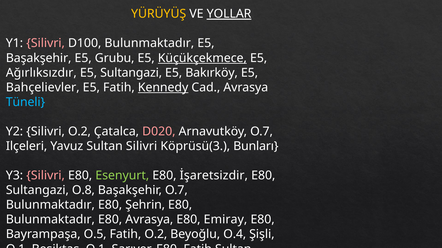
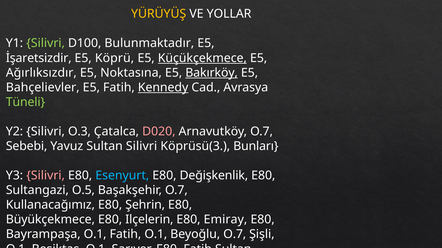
YOLLAR underline: present -> none
Silivri at (46, 43) colour: pink -> light green
Başakşehir at (39, 58): Başakşehir -> İşaretsizdir
Grubu: Grubu -> Köprü
E5 Sultangazi: Sultangazi -> Noktasına
Bakırköy underline: none -> present
Tüneli colour: light blue -> light green
Silivri O.2: O.2 -> O.3
Ilçeleri: Ilçeleri -> Sebebi
Esenyurt colour: light green -> light blue
İşaretsizdir: İşaretsizdir -> Değişkenlik
O.8: O.8 -> O.5
Bulunmaktadır at (50, 205): Bulunmaktadır -> Kullanacağımız
Bulunmaktadır at (50, 220): Bulunmaktadır -> Büyükçekmece
E80 Avrasya: Avrasya -> Ilçelerin
Bayrampaşa O.5: O.5 -> O.1
Fatih O.2: O.2 -> O.1
Beyoğlu O.4: O.4 -> O.7
